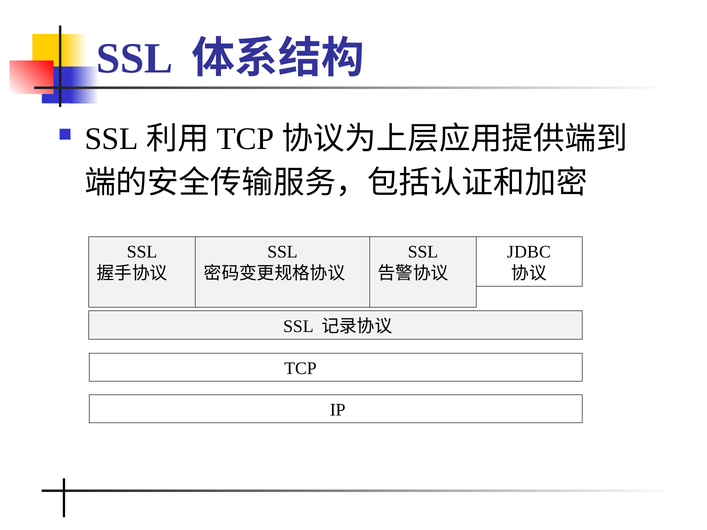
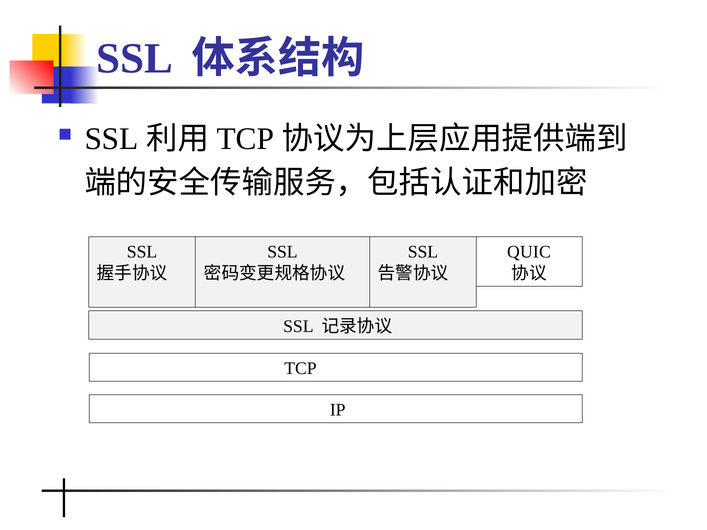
JDBC: JDBC -> QUIC
